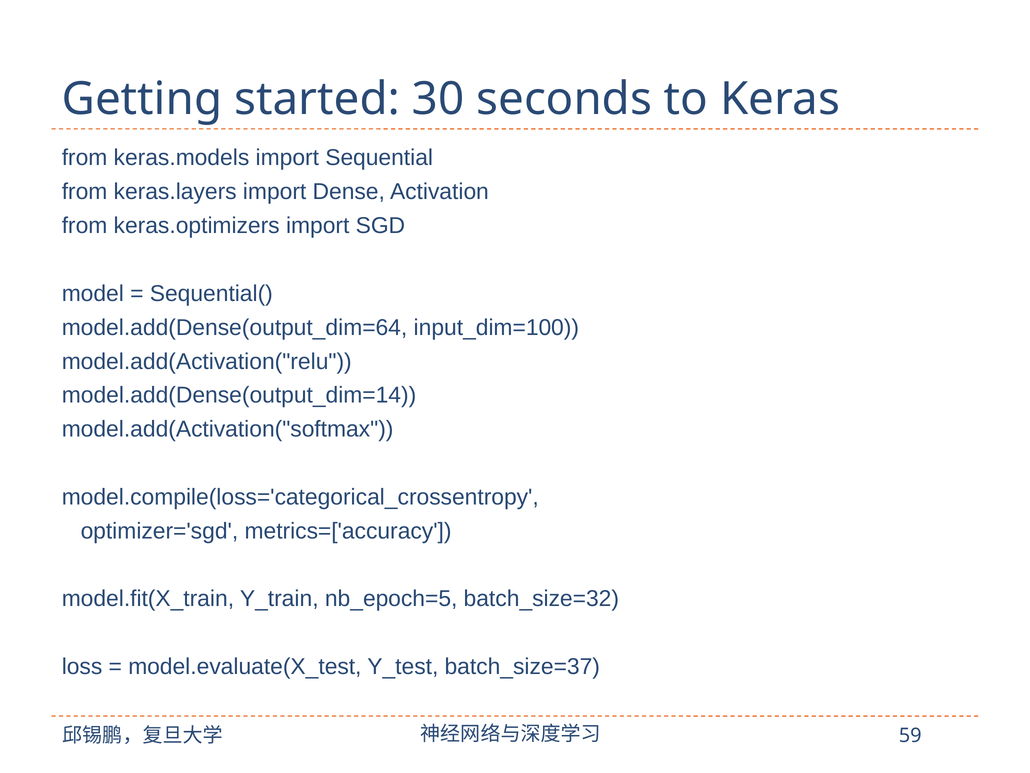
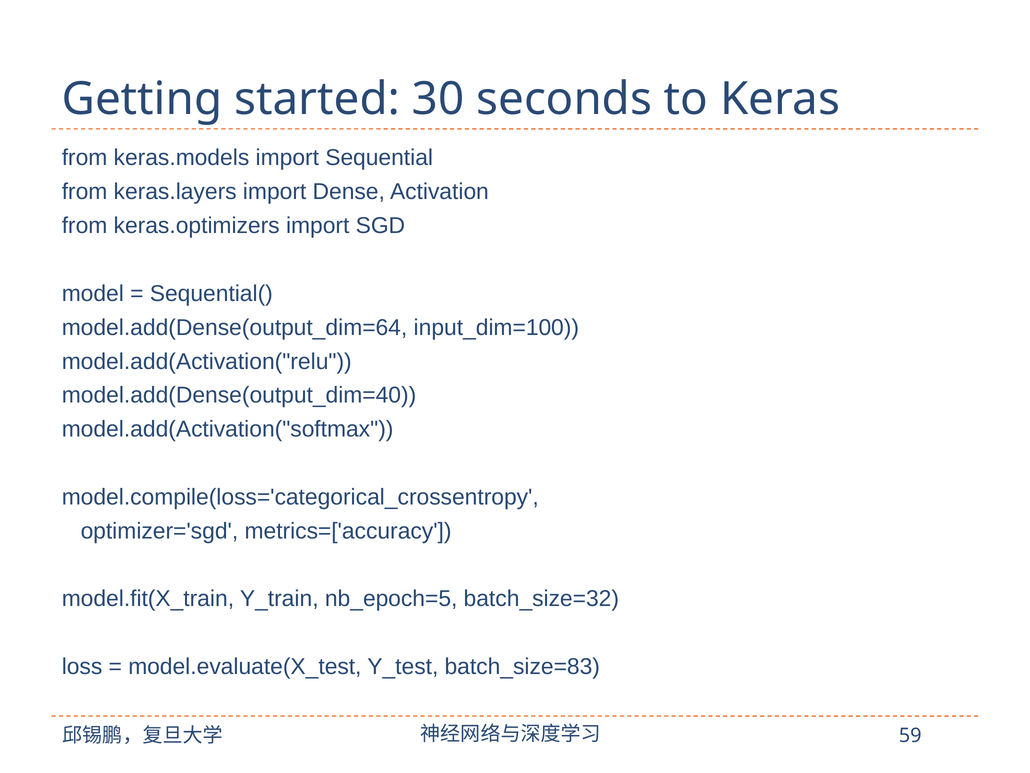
model.add(Dense(output_dim=14: model.add(Dense(output_dim=14 -> model.add(Dense(output_dim=40
batch_size=37: batch_size=37 -> batch_size=83
